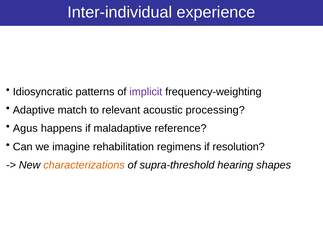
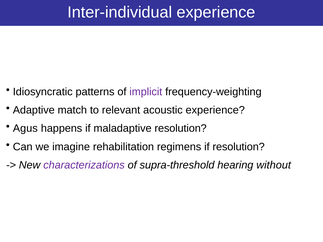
acoustic processing: processing -> experience
maladaptive reference: reference -> resolution
characterizations colour: orange -> purple
shapes: shapes -> without
